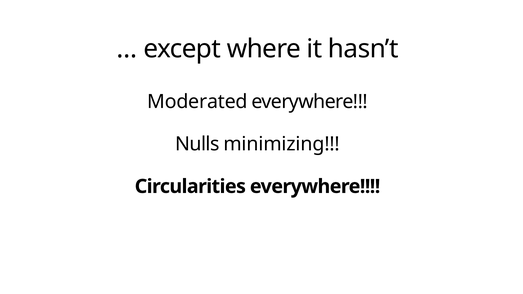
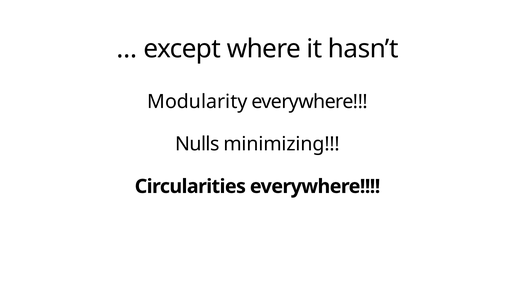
Moderated: Moderated -> Modularity
